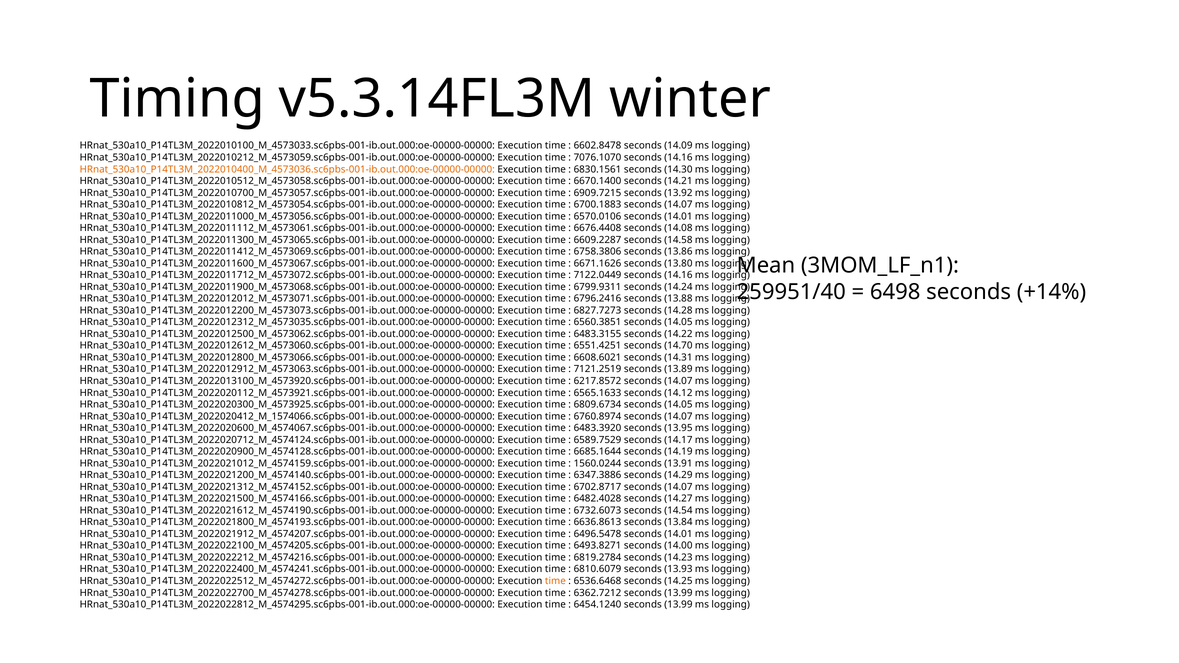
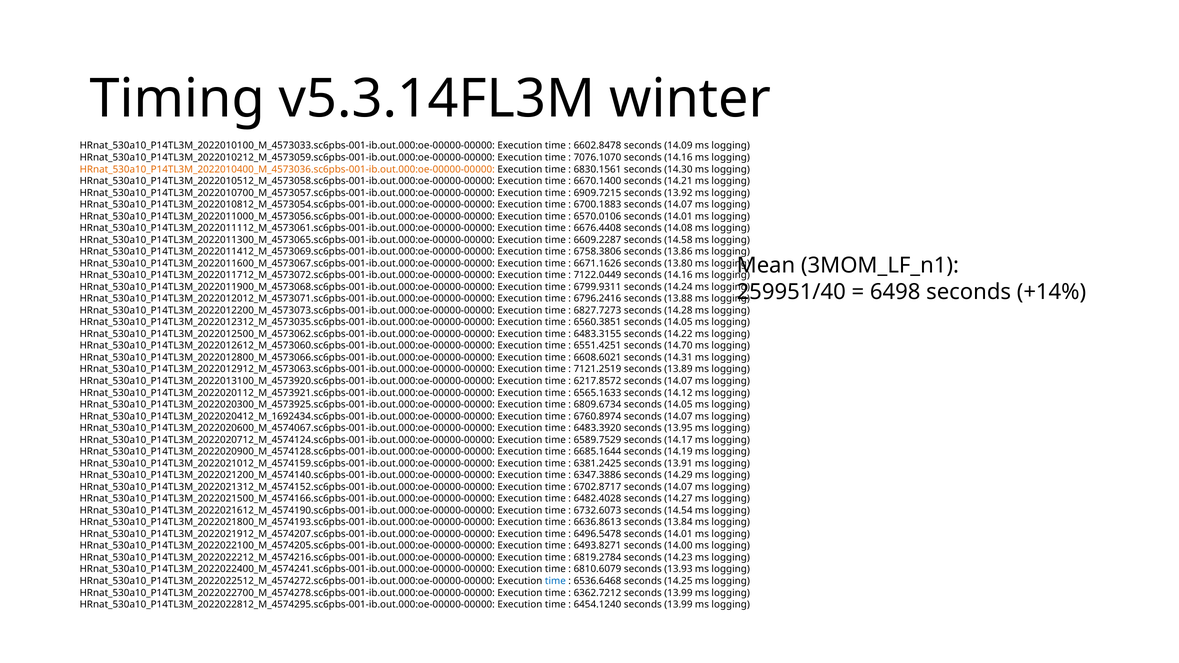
HRnat_530a10_P14TL3M_2022020412_M_1574066.sc6pbs-001-ib.out.000:oe-00000-00000: HRnat_530a10_P14TL3M_2022020412_M_1574066.sc6pbs-001-ib.out.000:oe-00000-00000 -> HRnat_530a10_P14TL3M_2022020412_M_1692434.sc6pbs-001-ib.out.000:oe-00000-00000
1560.0244: 1560.0244 -> 6381.2425
time at (555, 581) colour: orange -> blue
